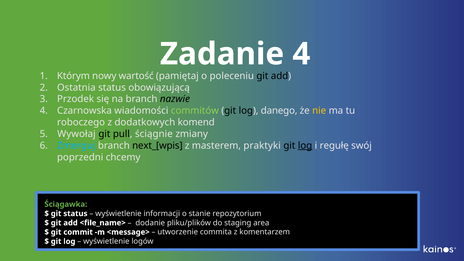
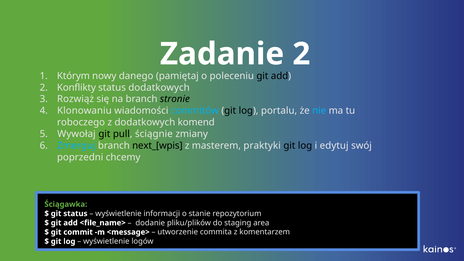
4 at (301, 54): 4 -> 2
wartość: wartość -> danego
Ostatnia: Ostatnia -> Konflikty
status obowiązującą: obowiązującą -> dodatkowych
Przodek: Przodek -> Rozwiąż
nazwie: nazwie -> stronie
Czarnowska: Czarnowska -> Klonowaniu
commitów colour: light green -> light blue
danego: danego -> portalu
nie colour: yellow -> light blue
log at (305, 146) underline: present -> none
regułę: regułę -> edytuj
